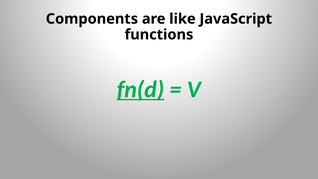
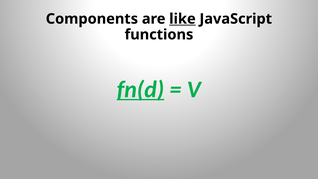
like underline: none -> present
